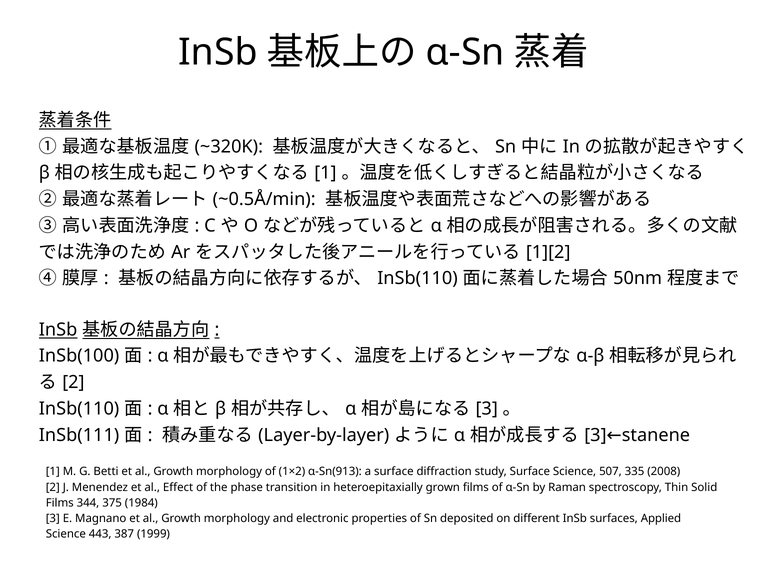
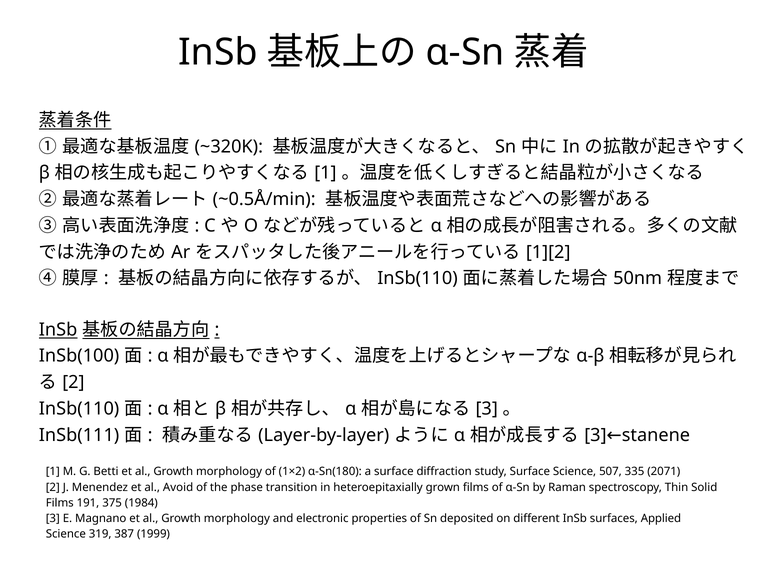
α-Sn(913: α-Sn(913 -> α-Sn(180
2008: 2008 -> 2071
Effect: Effect -> Avoid
344: 344 -> 191
443: 443 -> 319
